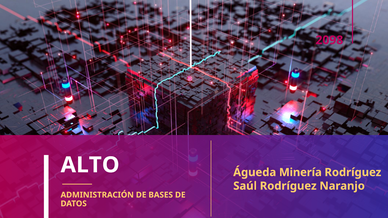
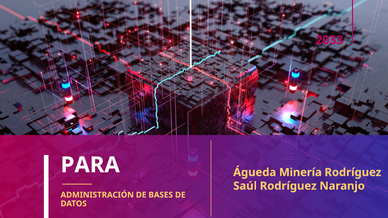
2098: 2098 -> 2033
ALTO: ALTO -> PARA
